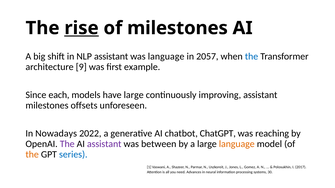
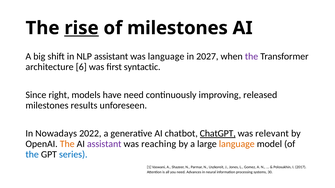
2057: 2057 -> 2027
the at (252, 57) colour: blue -> purple
9: 9 -> 6
example: example -> syntactic
each: each -> right
have large: large -> need
improving assistant: assistant -> released
offsets: offsets -> results
ChatGPT underline: none -> present
reaching: reaching -> relevant
The at (67, 144) colour: purple -> orange
between: between -> reaching
the at (32, 155) colour: orange -> blue
